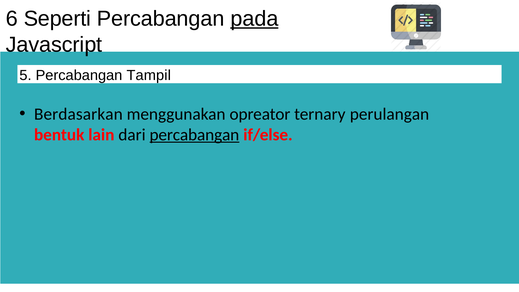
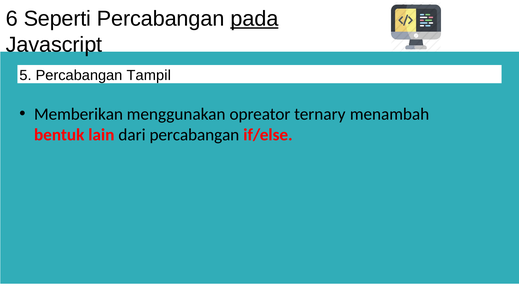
Berdasarkan: Berdasarkan -> Memberikan
perulangan: perulangan -> menambah
percabangan at (194, 135) underline: present -> none
